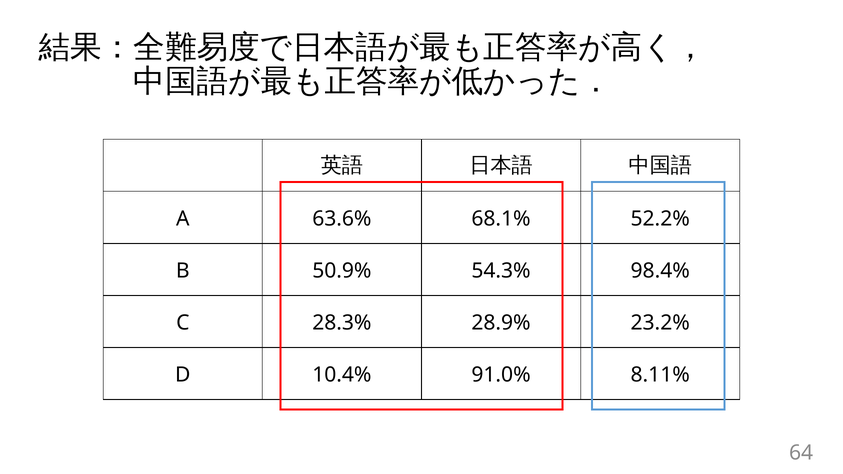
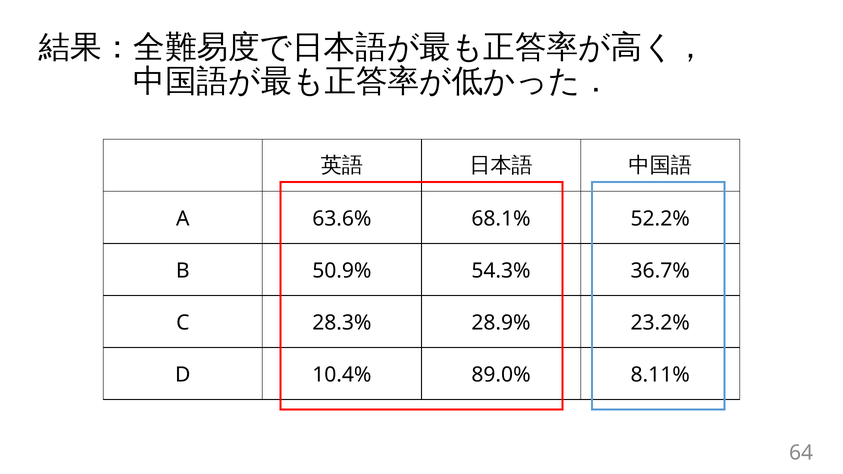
98.4%: 98.4% -> 36.7%
91.0%: 91.0% -> 89.0%
